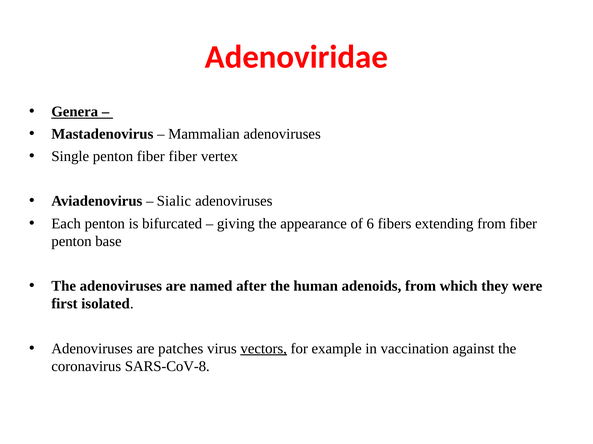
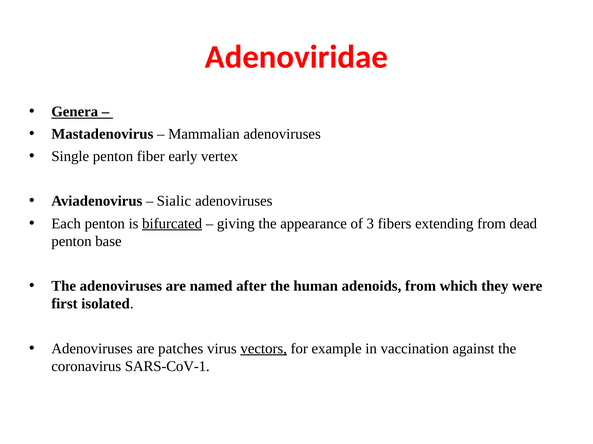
fiber fiber: fiber -> early
bifurcated underline: none -> present
6: 6 -> 3
from fiber: fiber -> dead
SARS-CoV-8: SARS-CoV-8 -> SARS-CoV-1
